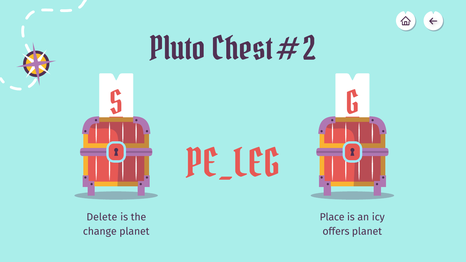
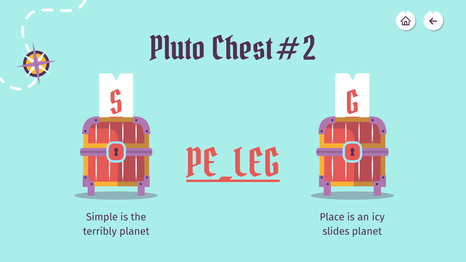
PE_LEG underline: none -> present
Delete: Delete -> Simple
change: change -> terribly
offers: offers -> slides
